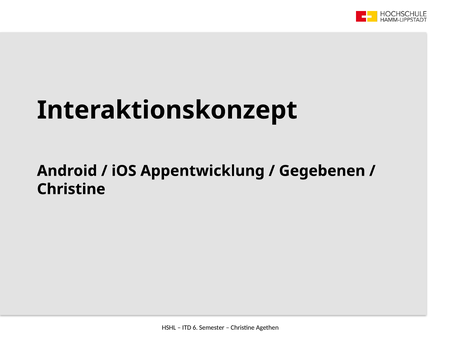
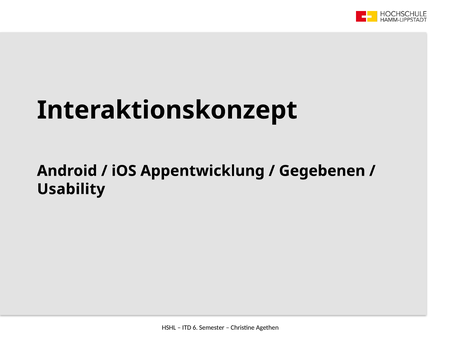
Christine at (71, 190): Christine -> Usability
